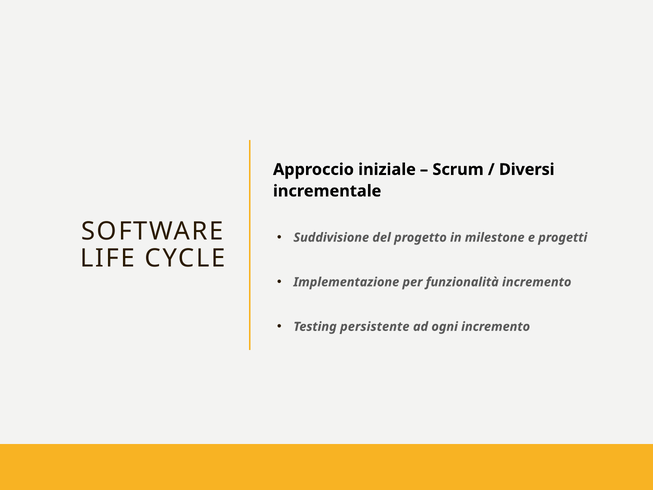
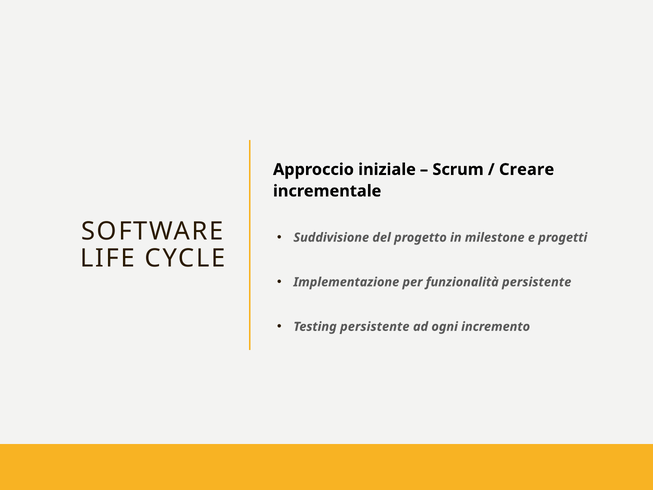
Diversi: Diversi -> Creare
funzionalità incremento: incremento -> persistente
